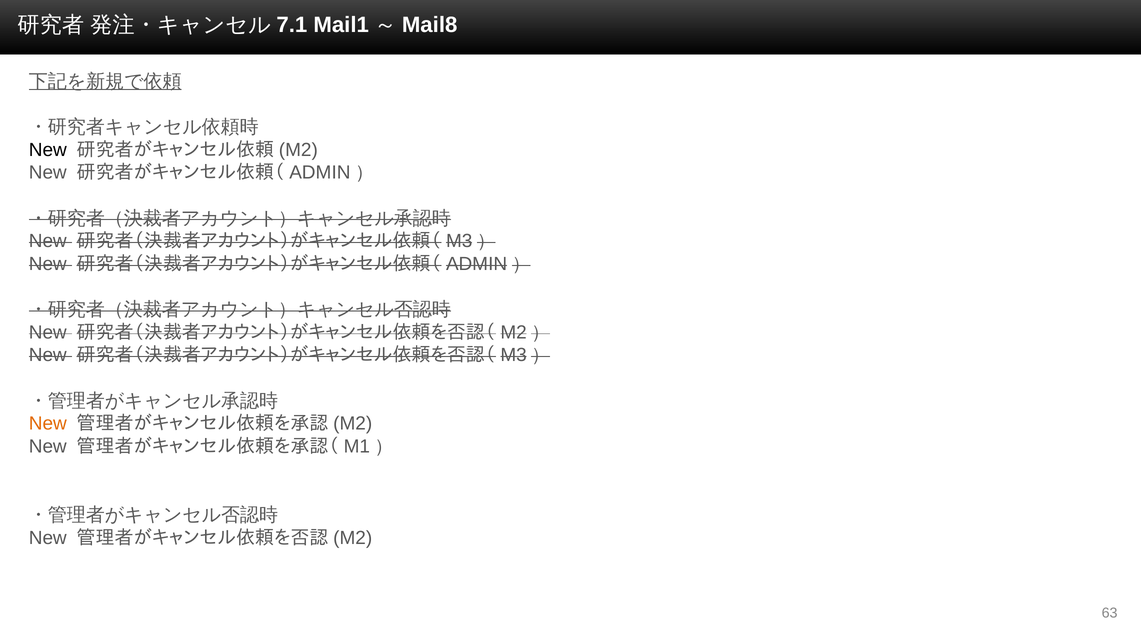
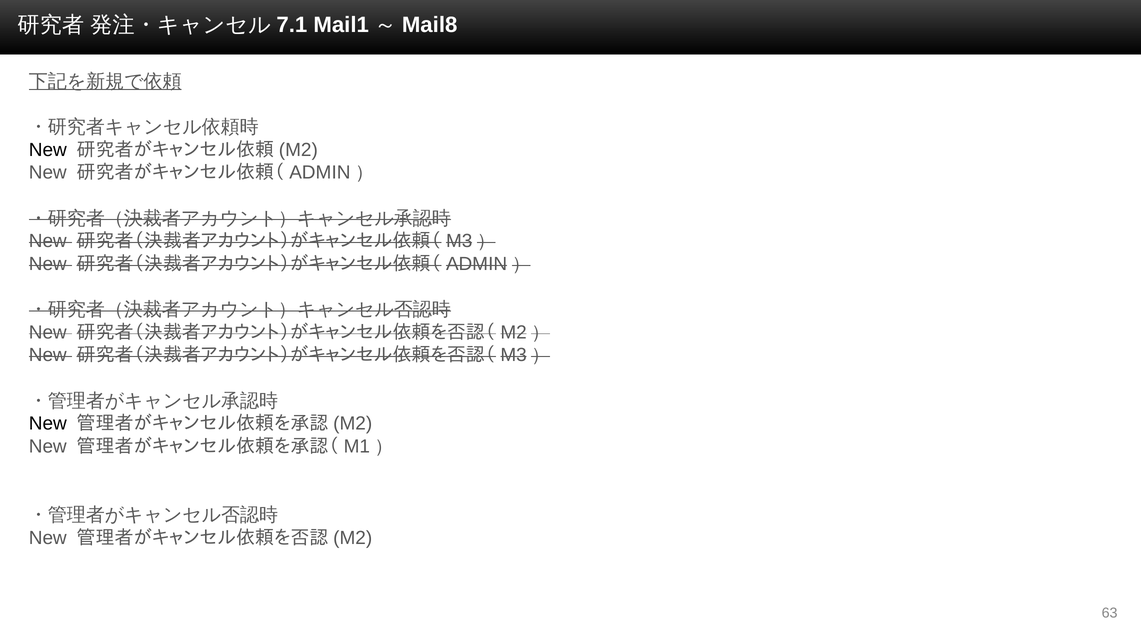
New at (48, 424) colour: orange -> black
